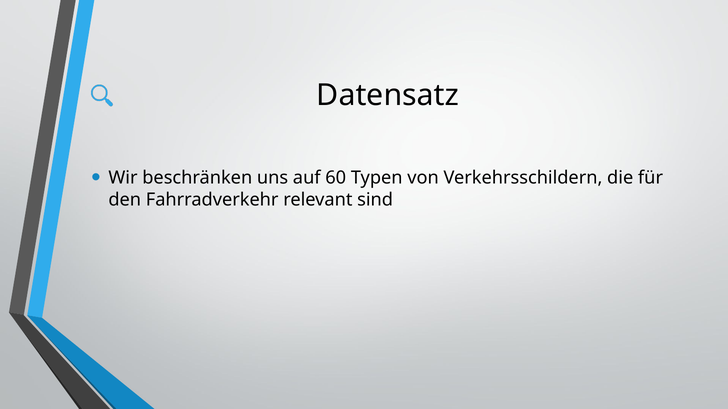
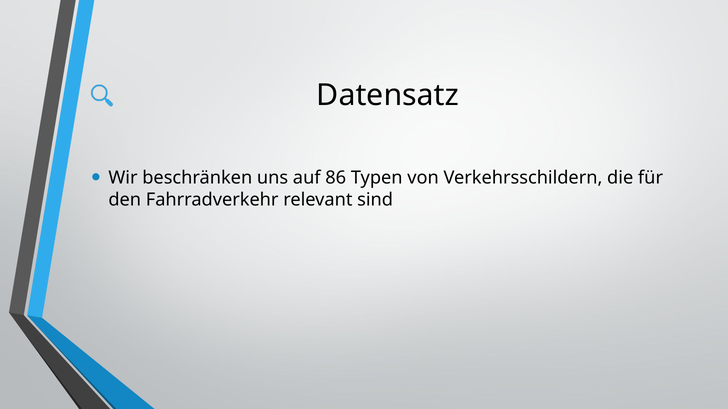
60: 60 -> 86
